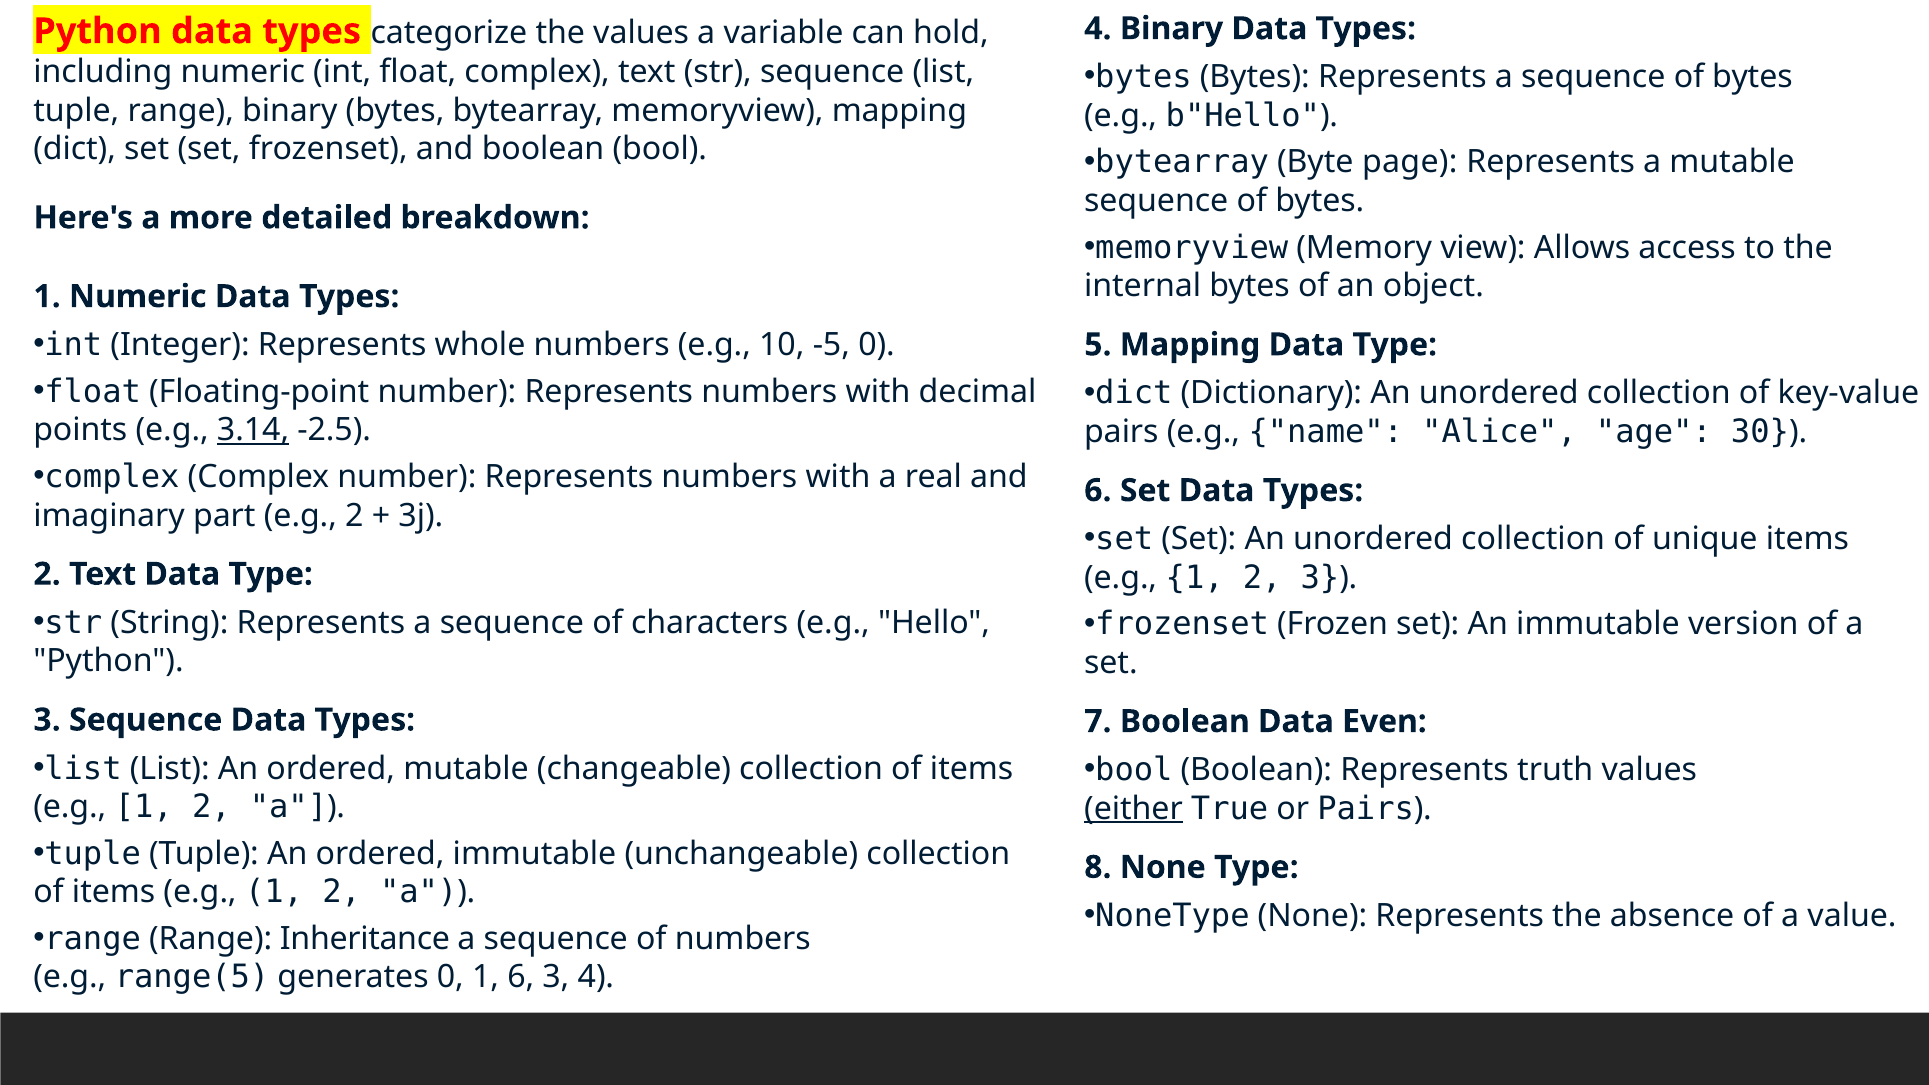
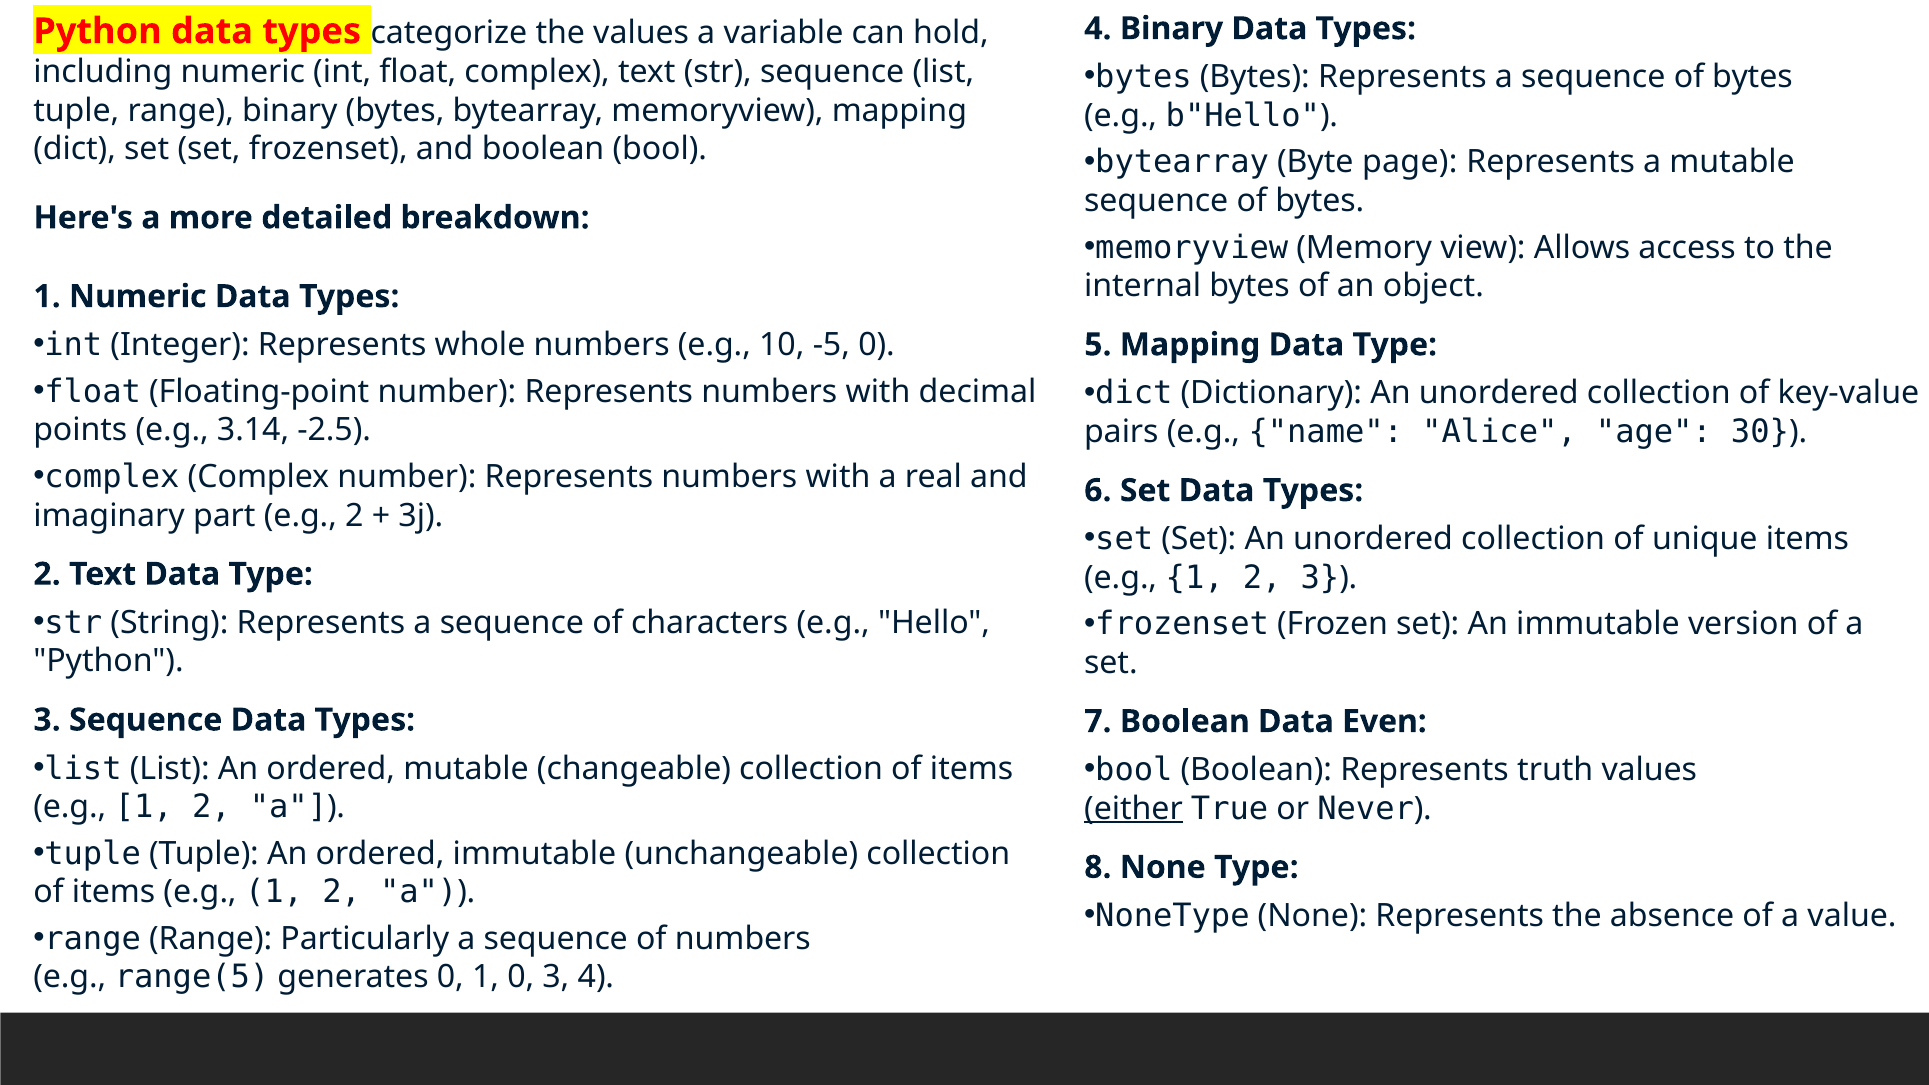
3.14 underline: present -> none
or Pairs: Pairs -> Never
Inheritance: Inheritance -> Particularly
1 6: 6 -> 0
